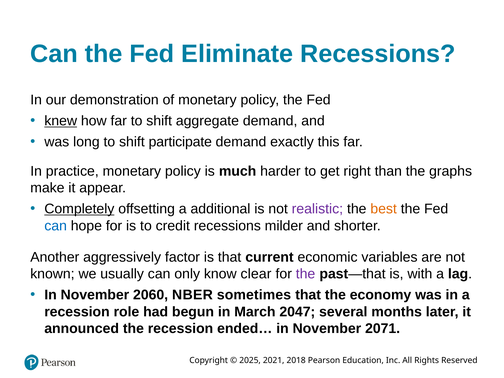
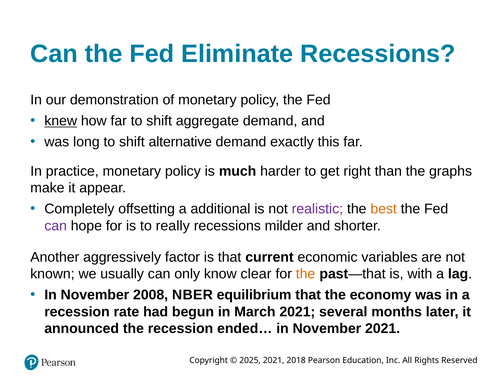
participate: participate -> alternative
Completely underline: present -> none
can at (56, 226) colour: blue -> purple
credit: credit -> really
the at (306, 274) colour: purple -> orange
2060: 2060 -> 2008
sometimes: sometimes -> equilibrium
role: role -> rate
March 2047: 2047 -> 2021
November 2071: 2071 -> 2021
